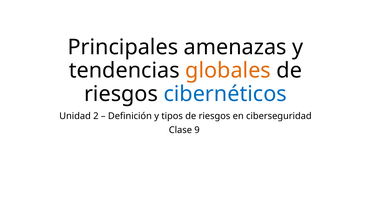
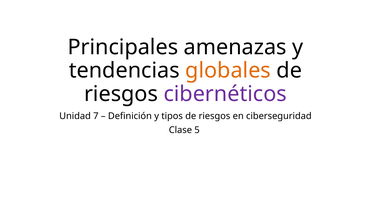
cibernéticos colour: blue -> purple
2: 2 -> 7
9: 9 -> 5
